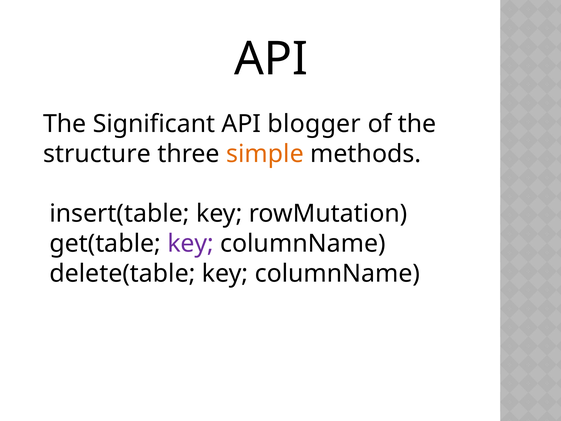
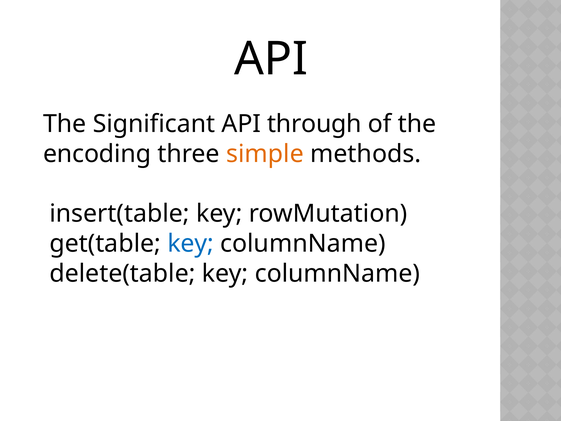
blogger: blogger -> through
structure: structure -> encoding
key at (191, 243) colour: purple -> blue
